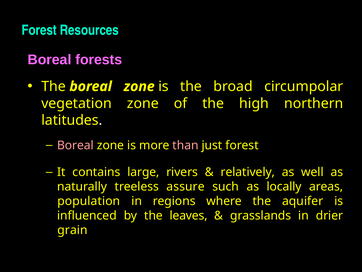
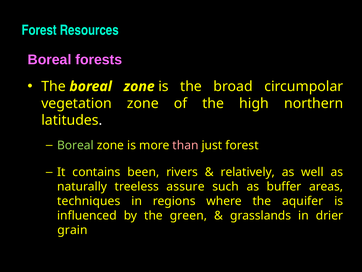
Boreal at (75, 145) colour: pink -> light green
large: large -> been
locally: locally -> buffer
population: population -> techniques
leaves: leaves -> green
